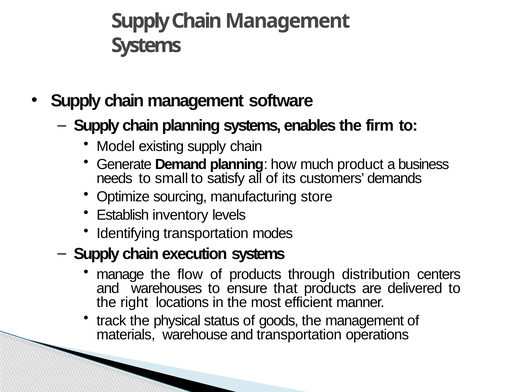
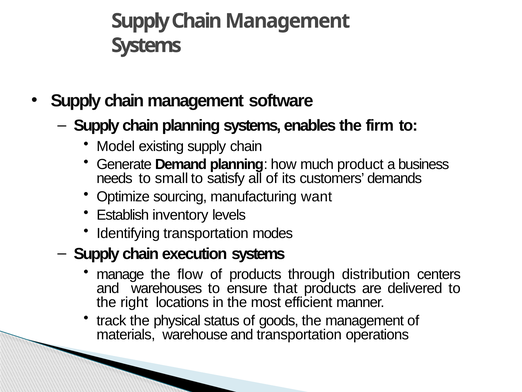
store: store -> want
